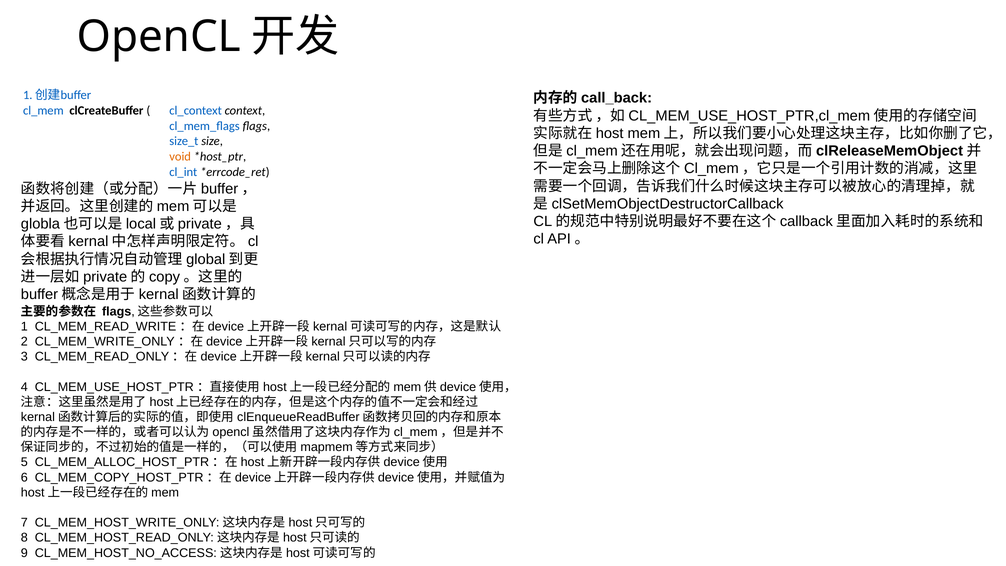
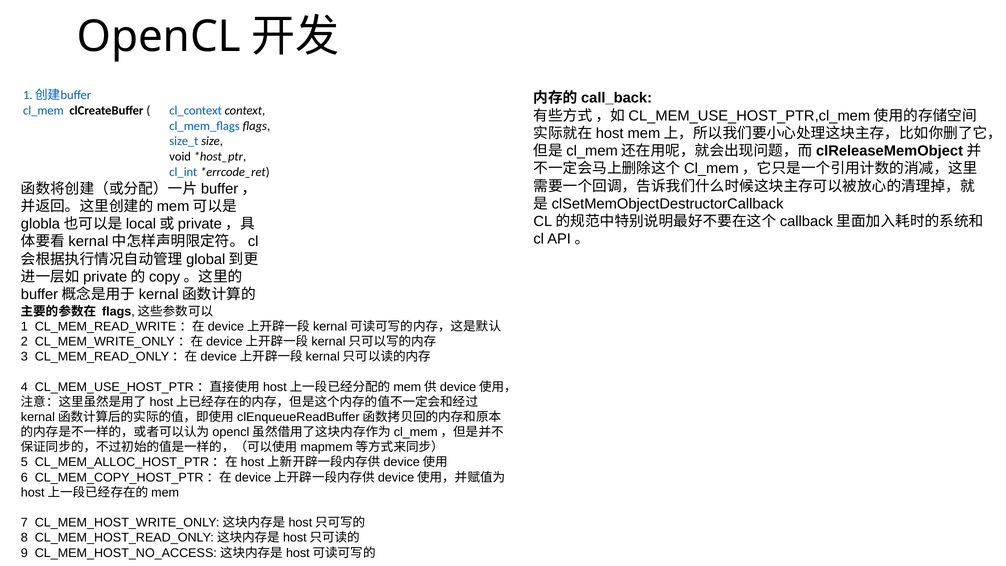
void colour: orange -> black
